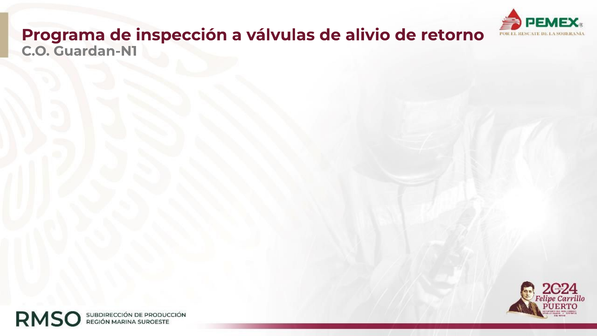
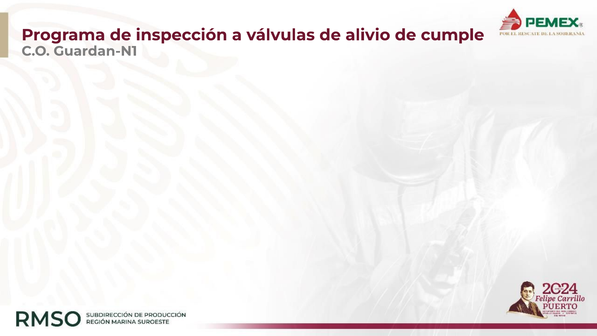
retorno: retorno -> cumple
